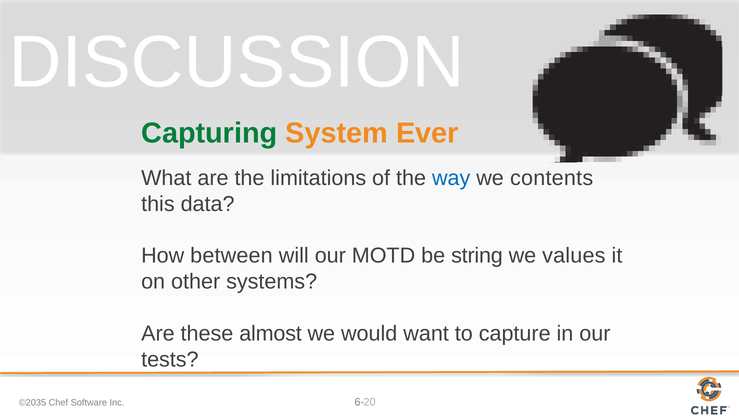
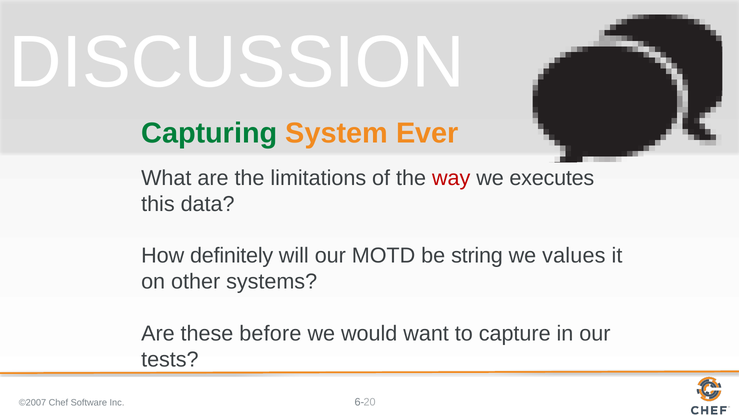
way colour: blue -> red
contents: contents -> executes
between: between -> definitely
almost: almost -> before
©2035: ©2035 -> ©2007
